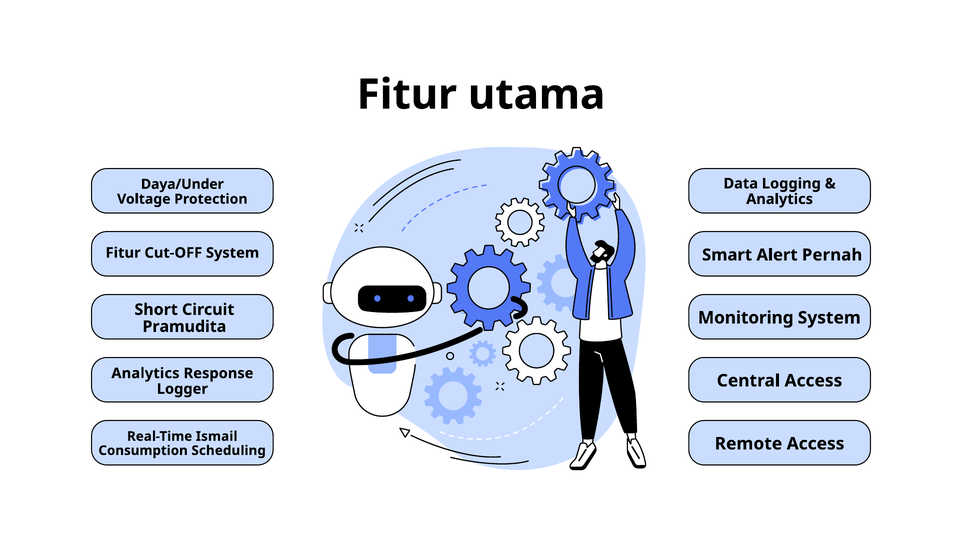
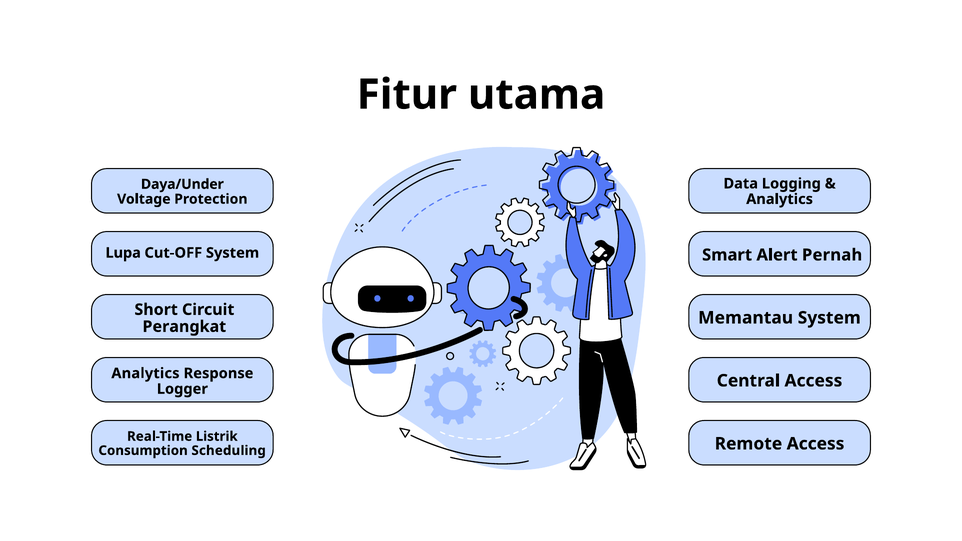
Fitur at (123, 253): Fitur -> Lupa
Monitoring: Monitoring -> Memantau
Pramudita: Pramudita -> Perangkat
Ismail: Ismail -> Listrik
